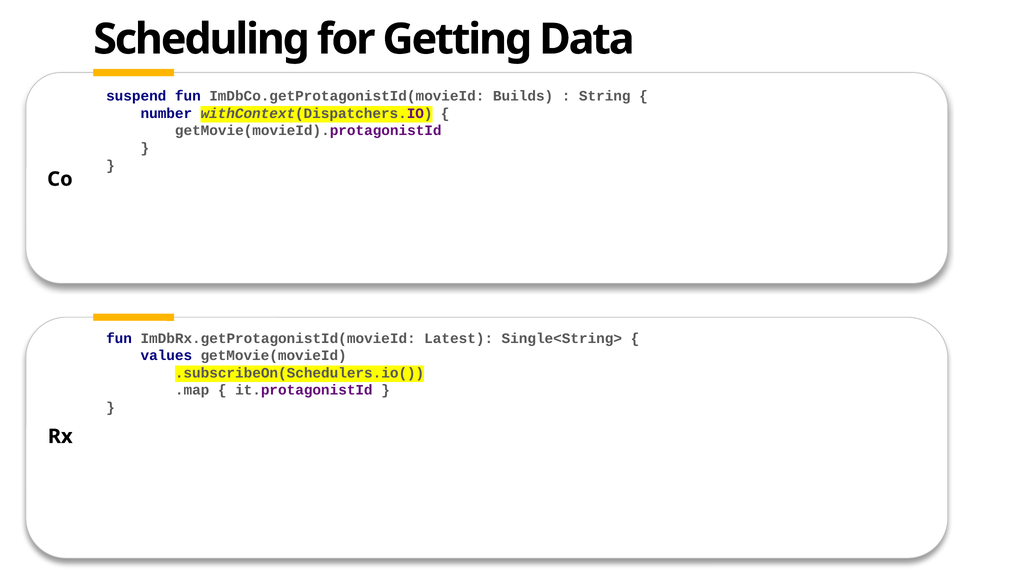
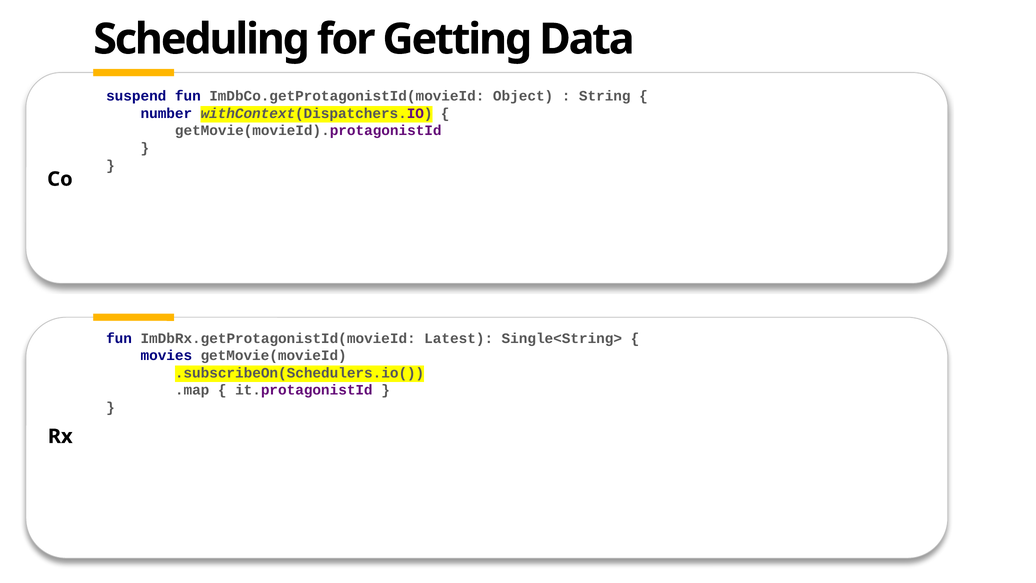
Builds: Builds -> Object
values: values -> movies
